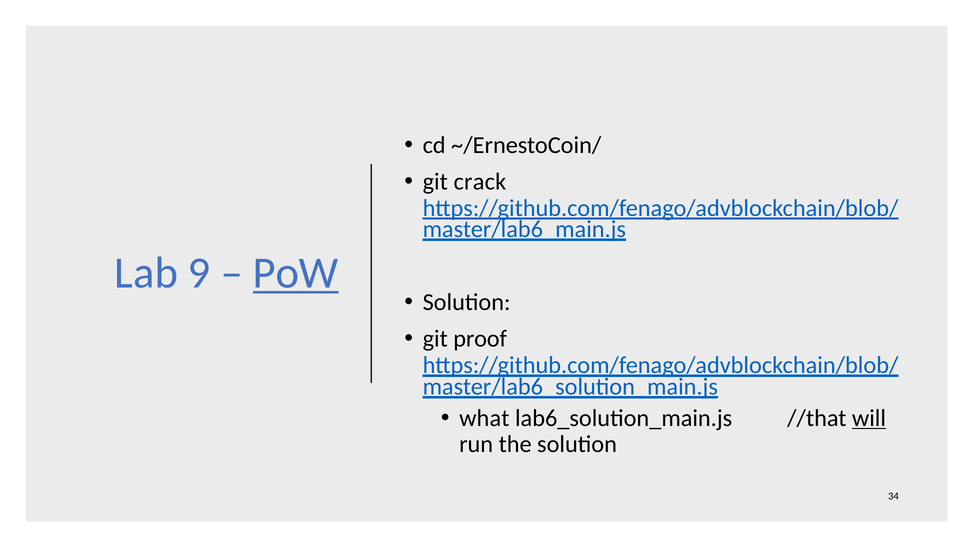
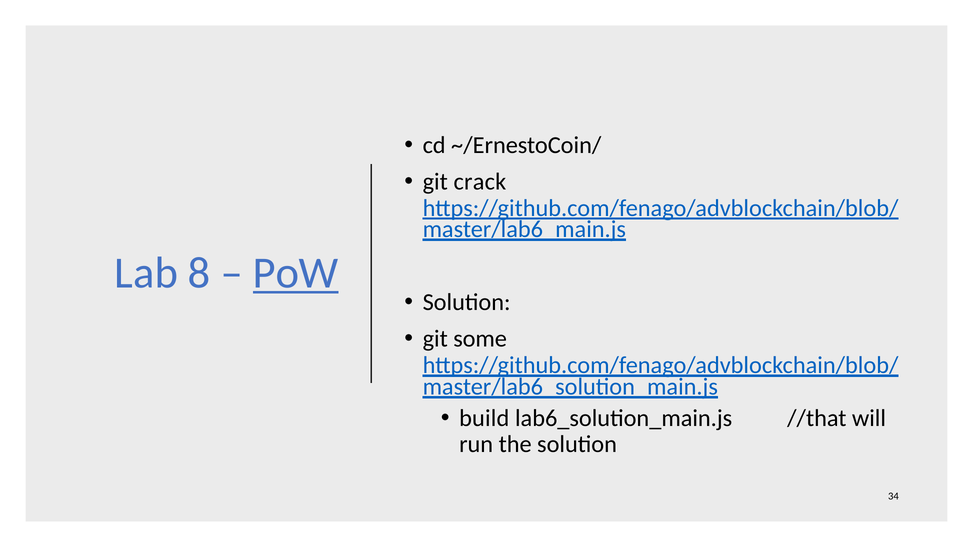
9: 9 -> 8
proof: proof -> some
what: what -> build
will underline: present -> none
